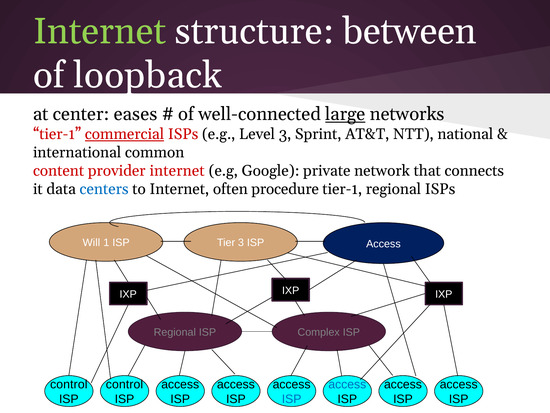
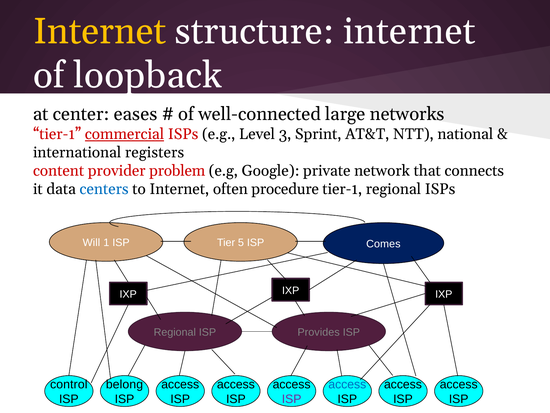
Internet at (100, 31) colour: light green -> yellow
structure between: between -> internet
large underline: present -> none
common: common -> registers
provider internet: internet -> problem
Tier 3: 3 -> 5
Access at (383, 244): Access -> Comes
Complex: Complex -> Provides
control at (124, 384): control -> belong
ISP at (292, 399) colour: blue -> purple
